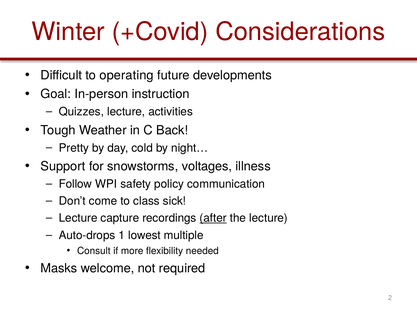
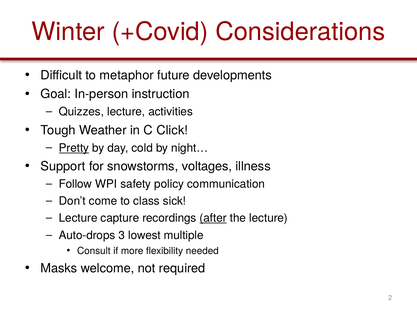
operating: operating -> metaphor
Back: Back -> Click
Pretty underline: none -> present
1: 1 -> 3
